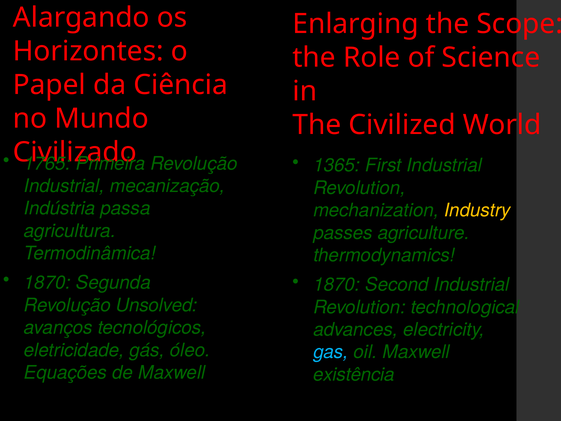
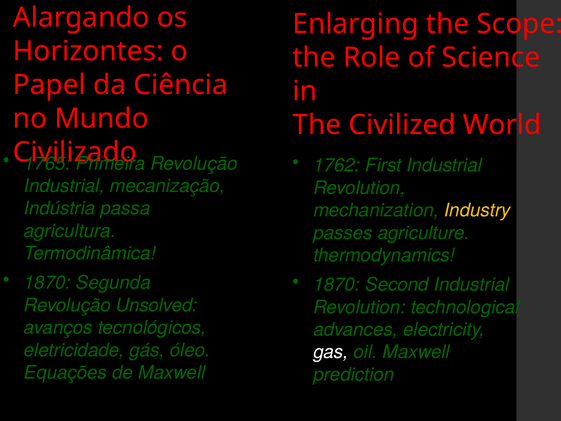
1365: 1365 -> 1762
gas colour: light blue -> white
existência: existência -> prediction
